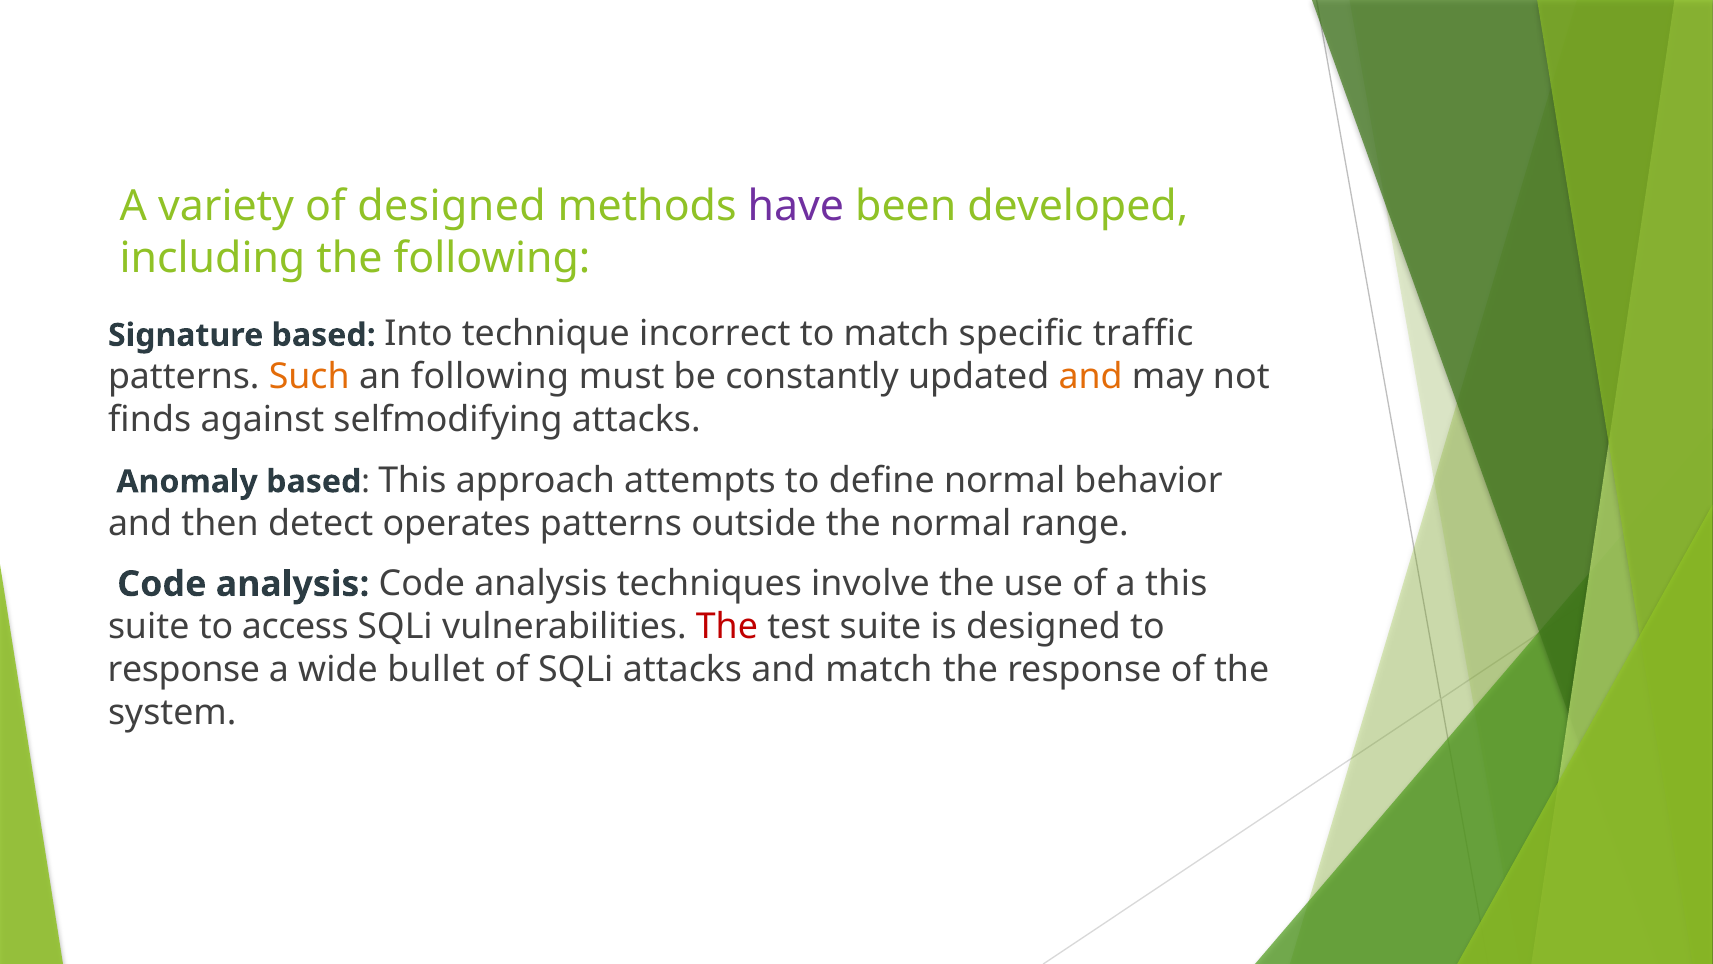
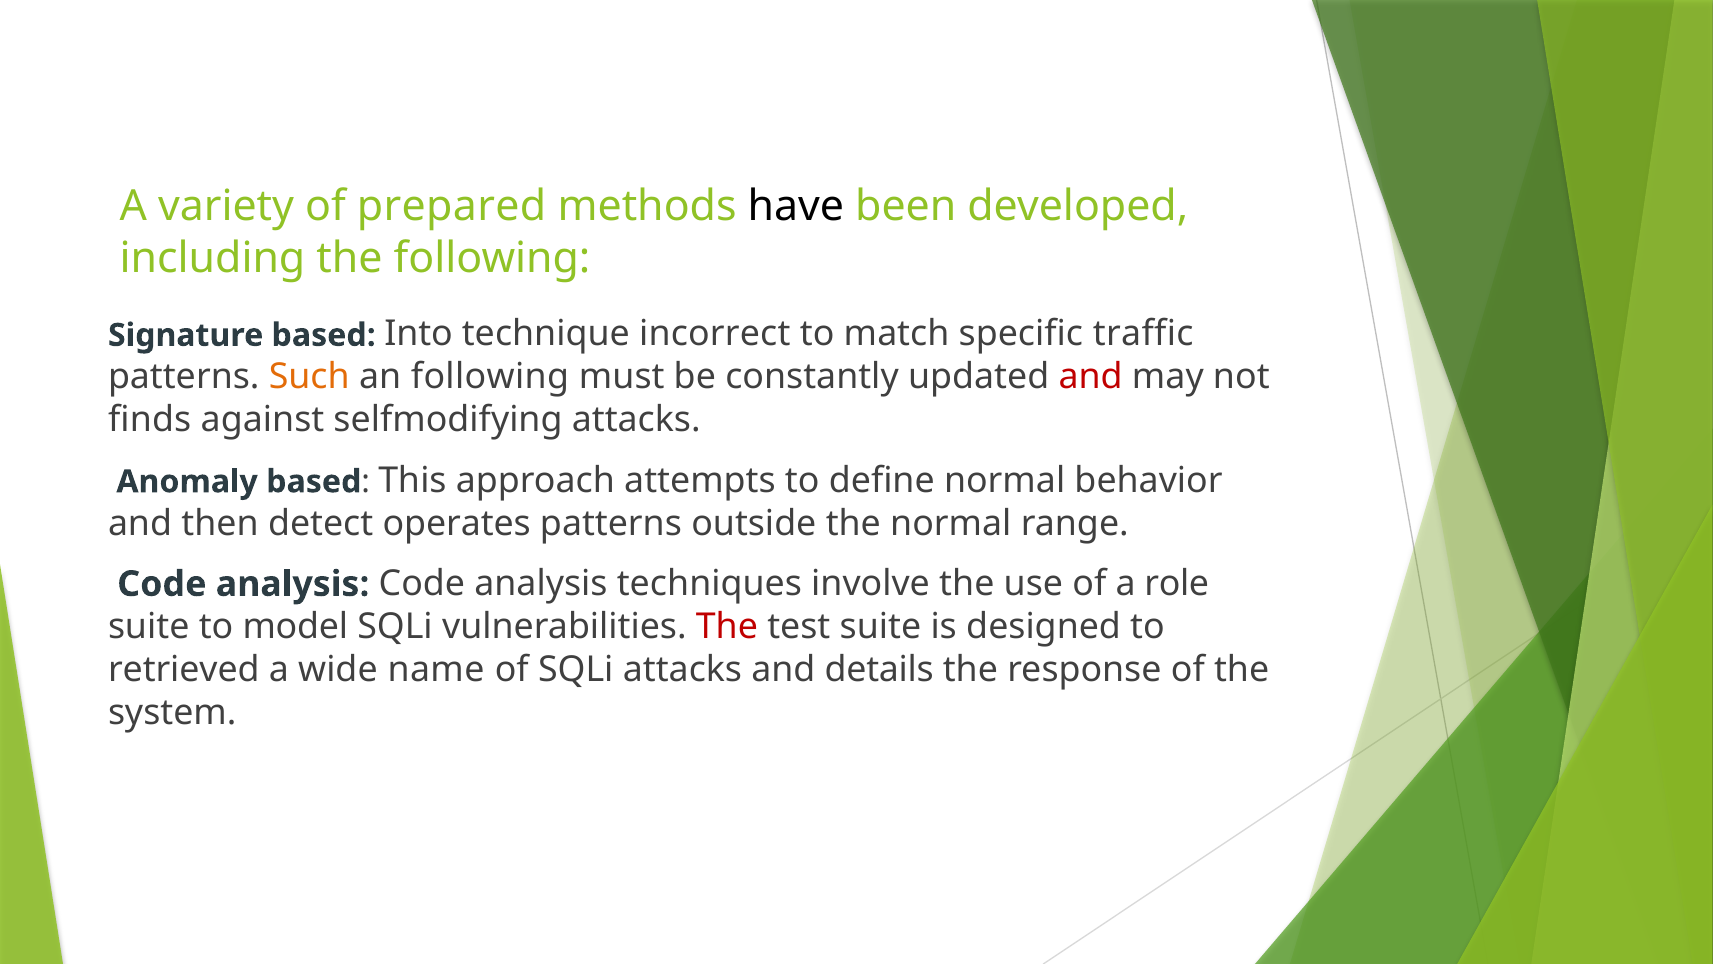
of designed: designed -> prepared
have colour: purple -> black
and at (1091, 377) colour: orange -> red
a this: this -> role
access: access -> model
response at (184, 670): response -> retrieved
bullet: bullet -> name
and match: match -> details
